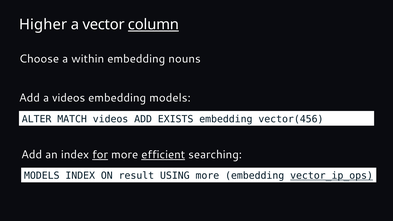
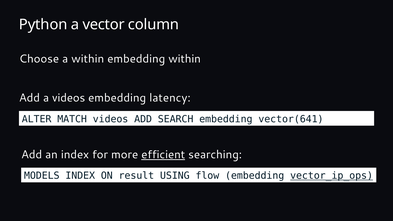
Higher: Higher -> Python
column underline: present -> none
embedding nouns: nouns -> within
embedding models: models -> latency
EXISTS: EXISTS -> SEARCH
vector(456: vector(456 -> vector(641
for underline: present -> none
USING more: more -> flow
